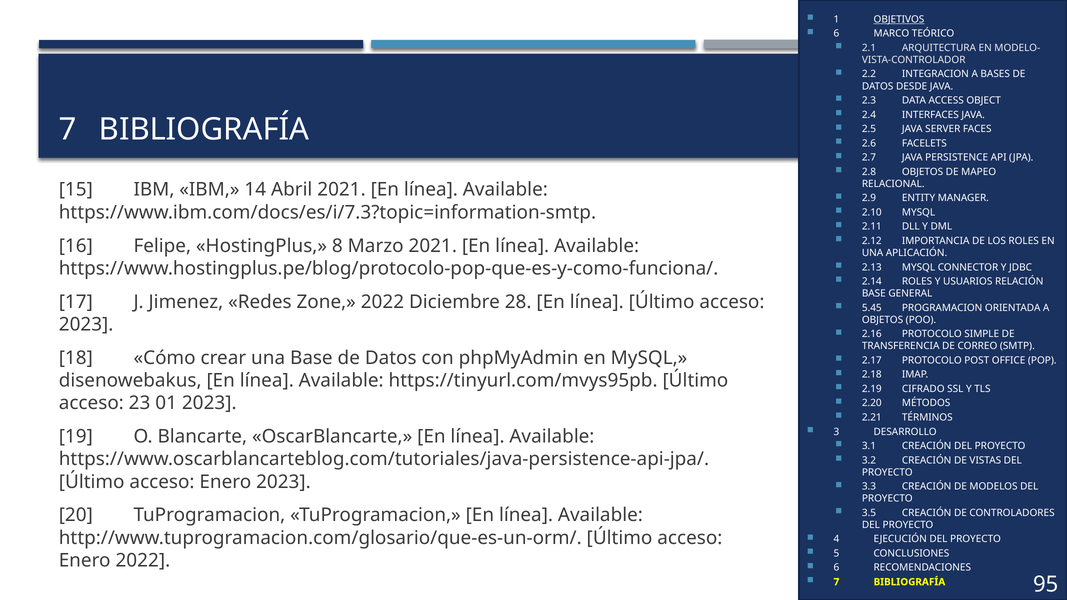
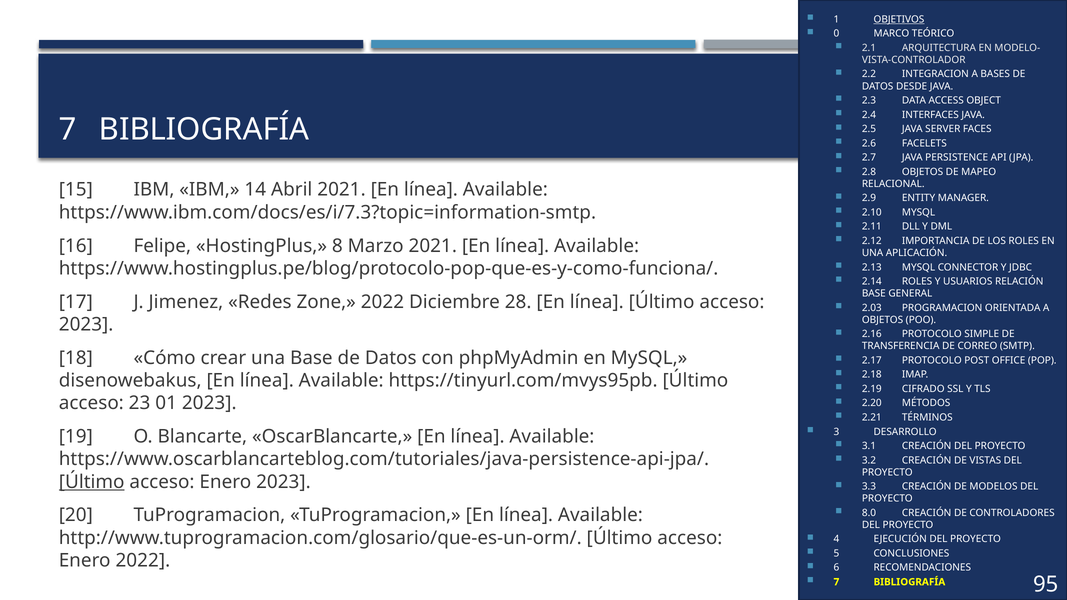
6 at (836, 34): 6 -> 0
5.45: 5.45 -> 2.03
Último at (92, 482) underline: none -> present
3.5: 3.5 -> 8.0
